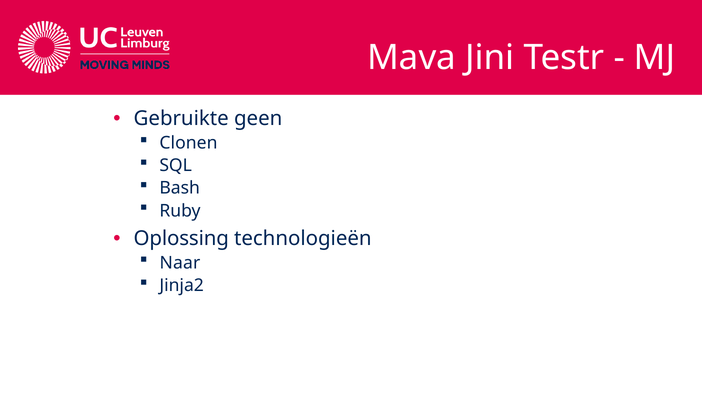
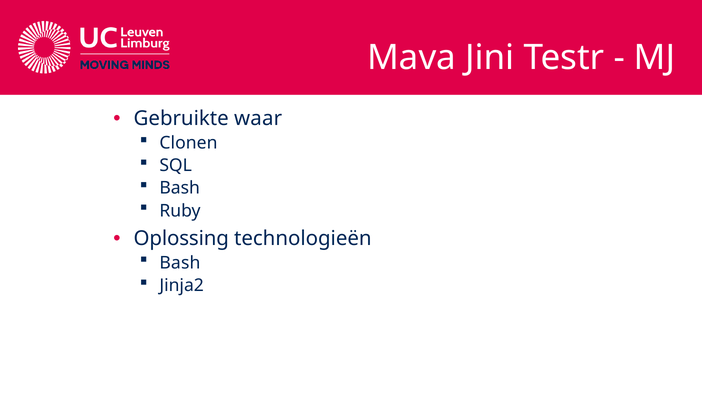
geen: geen -> waar
Naar at (180, 263): Naar -> Bash
